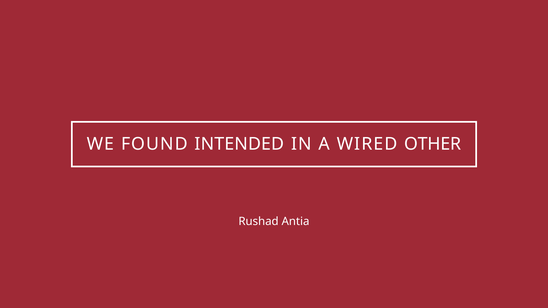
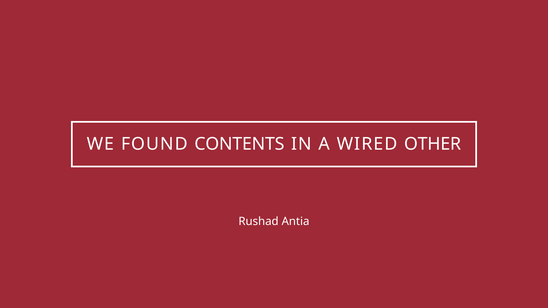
INTENDED: INTENDED -> CONTENTS
